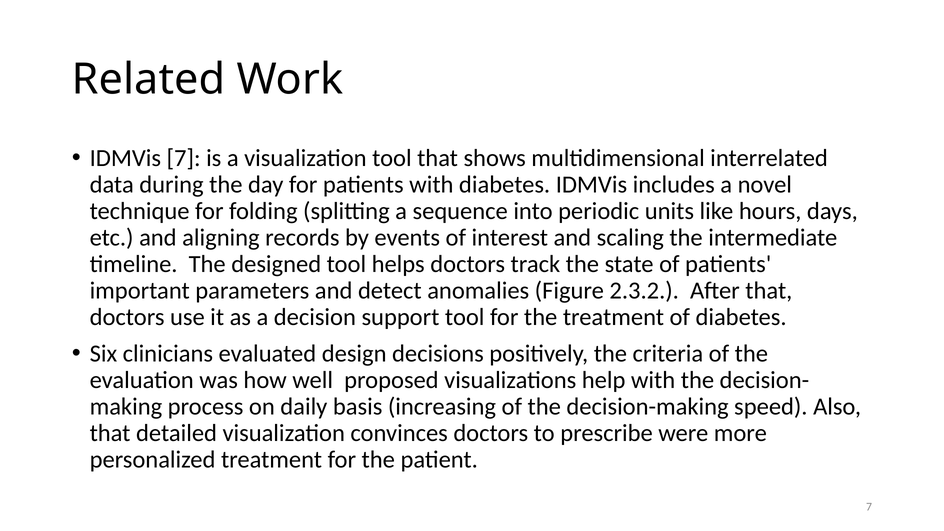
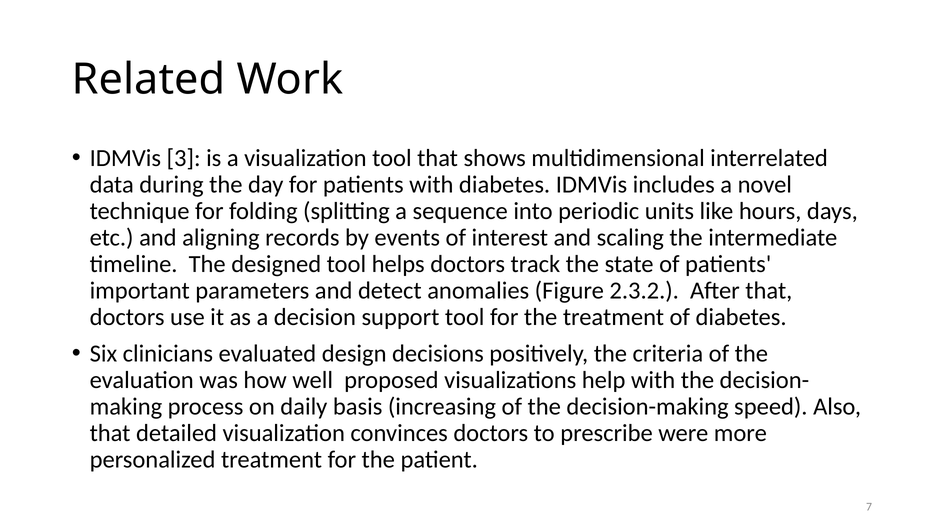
IDMVis 7: 7 -> 3
